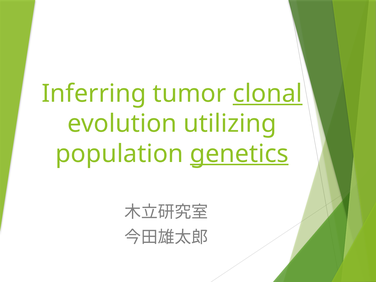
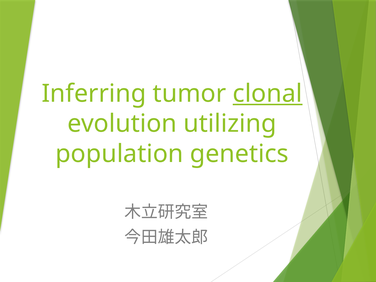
genetics underline: present -> none
